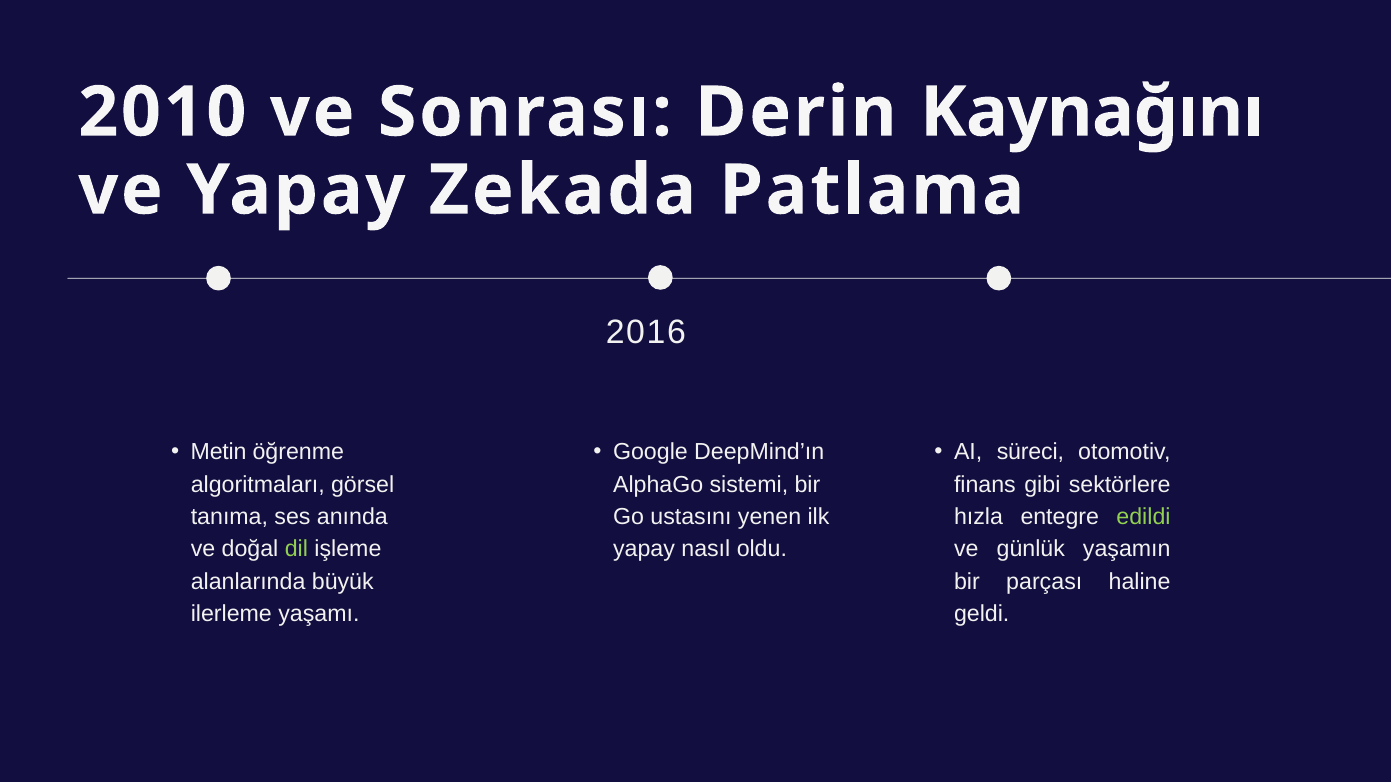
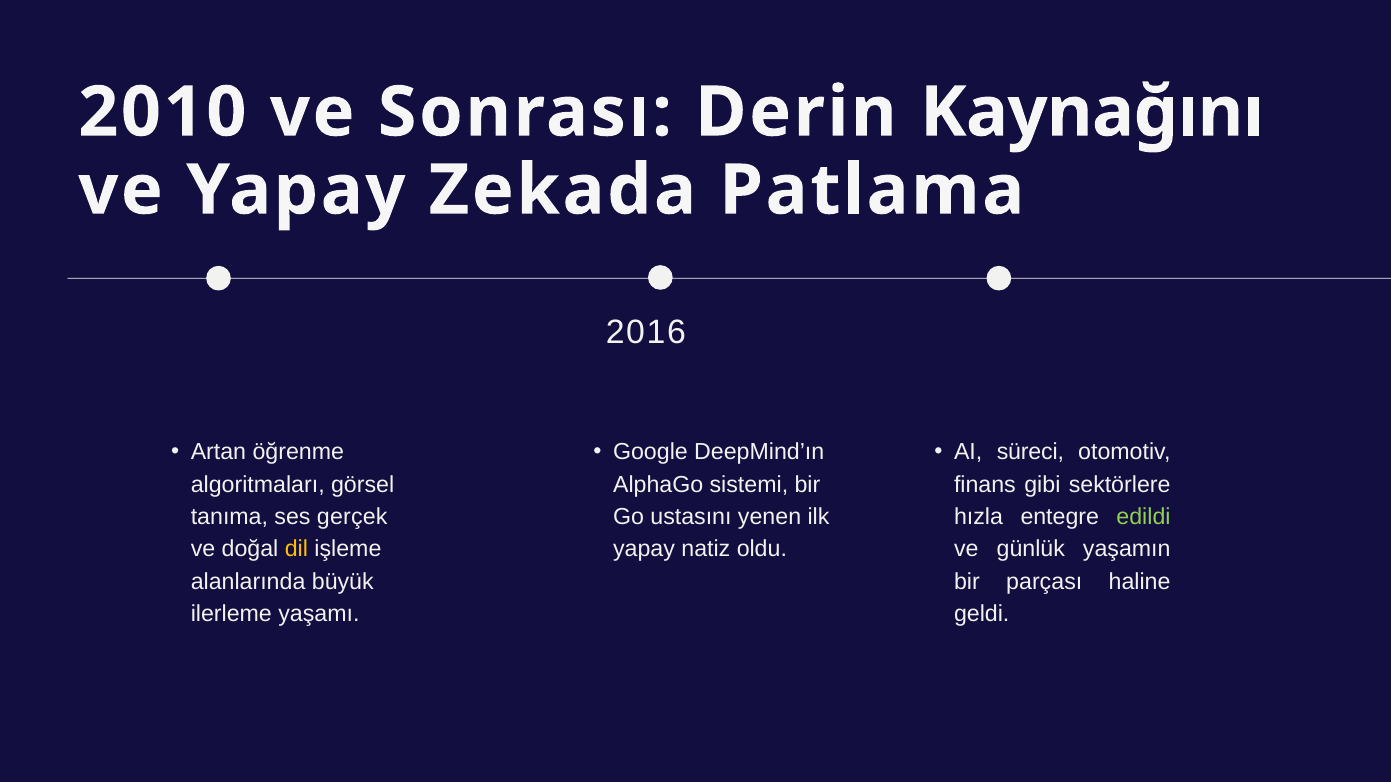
Metin: Metin -> Artan
anında: anında -> gerçek
dil colour: light green -> yellow
nasıl: nasıl -> natiz
